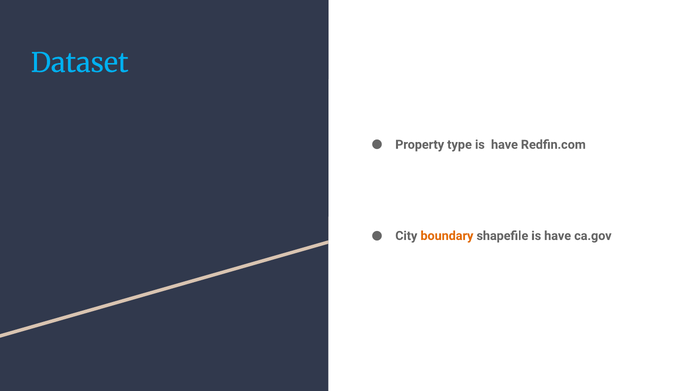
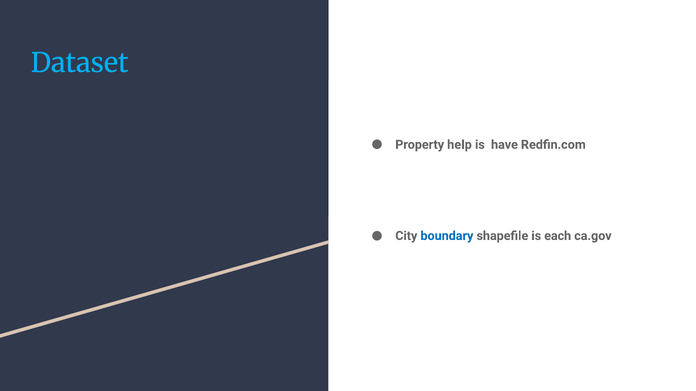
type: type -> help
boundary colour: orange -> blue
shapefile is have: have -> each
